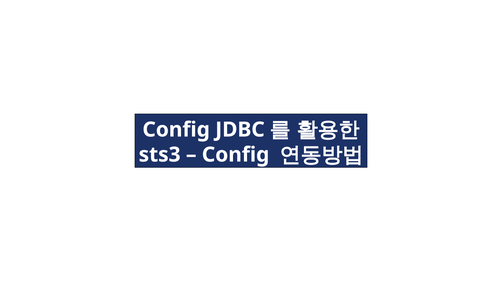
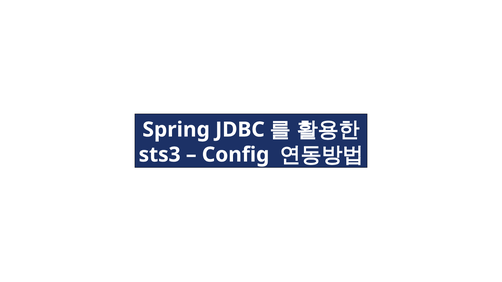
Config at (176, 130): Config -> Spring
